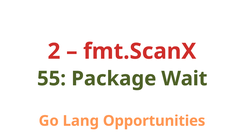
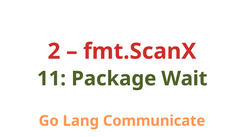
55: 55 -> 11
Opportunities: Opportunities -> Communicate
